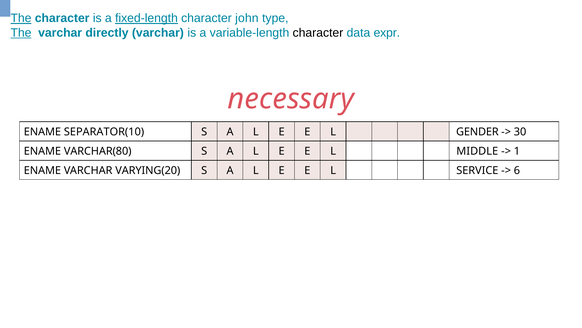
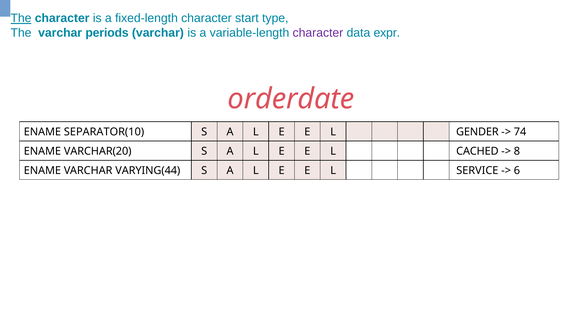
fixed-length underline: present -> none
john: john -> start
The at (21, 33) underline: present -> none
directly: directly -> periods
character at (318, 33) colour: black -> purple
necessary: necessary -> orderdate
30: 30 -> 74
VARCHAR(80: VARCHAR(80 -> VARCHAR(20
MIDDLE: MIDDLE -> CACHED
1: 1 -> 8
VARYING(20: VARYING(20 -> VARYING(44
